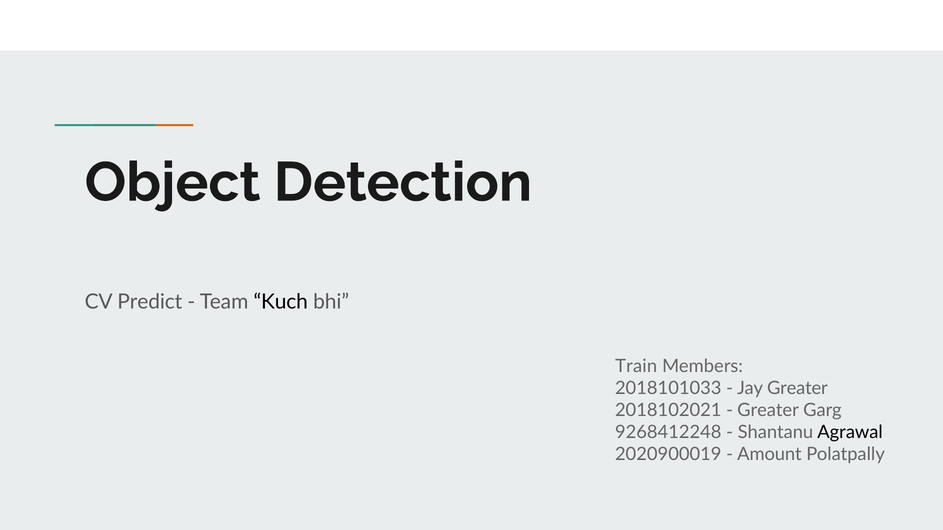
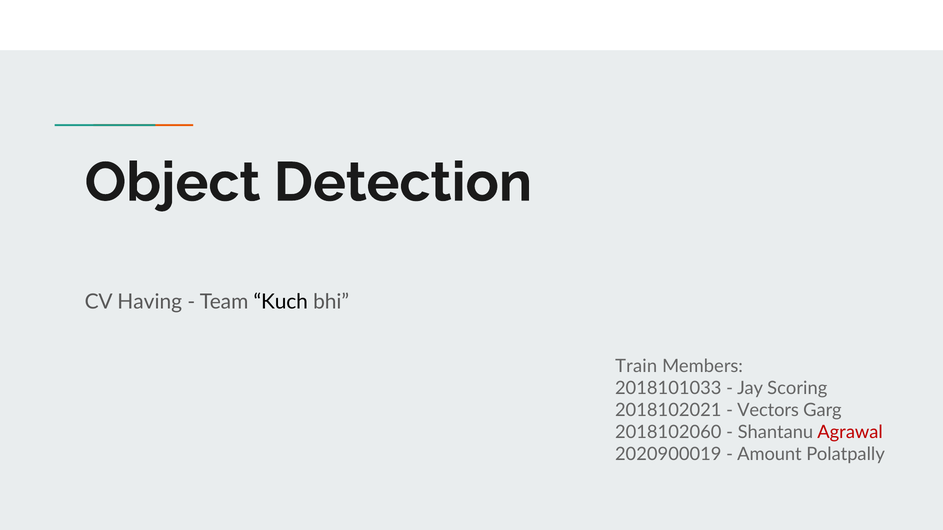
Predict: Predict -> Having
Jay Greater: Greater -> Scoring
Greater at (768, 411): Greater -> Vectors
9268412248: 9268412248 -> 2018102060
Agrawal colour: black -> red
